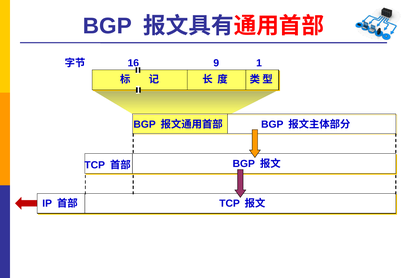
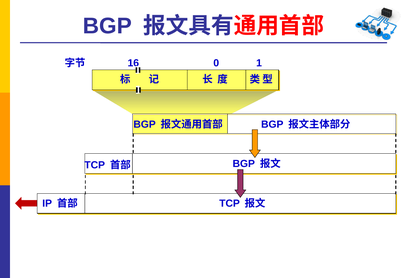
9: 9 -> 0
